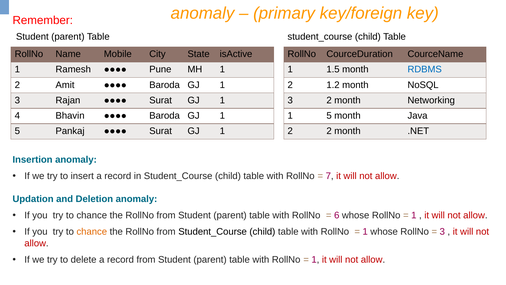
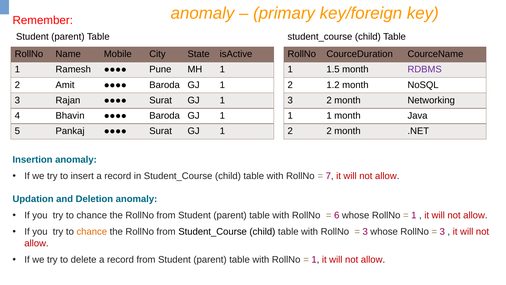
RDBMS colour: blue -> purple
5 at (329, 116): 5 -> 1
1 at (365, 232): 1 -> 3
